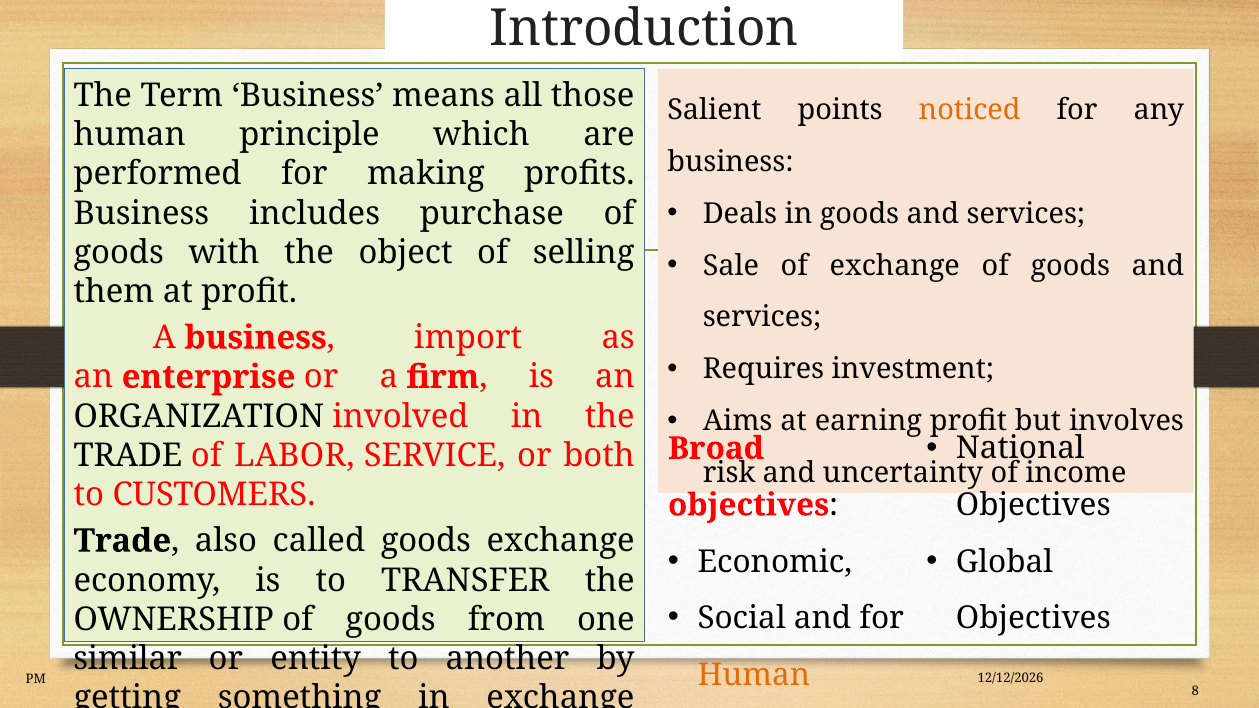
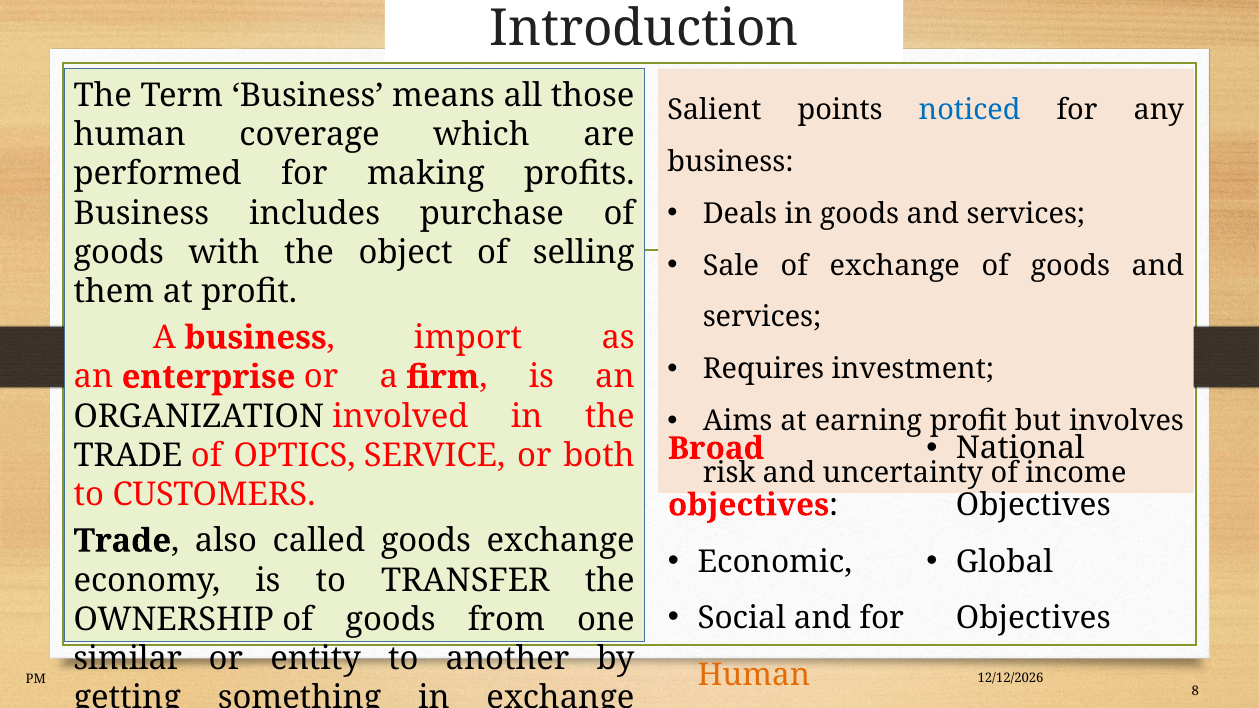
noticed colour: orange -> blue
principle: principle -> coverage
LABOR: LABOR -> OPTICS
